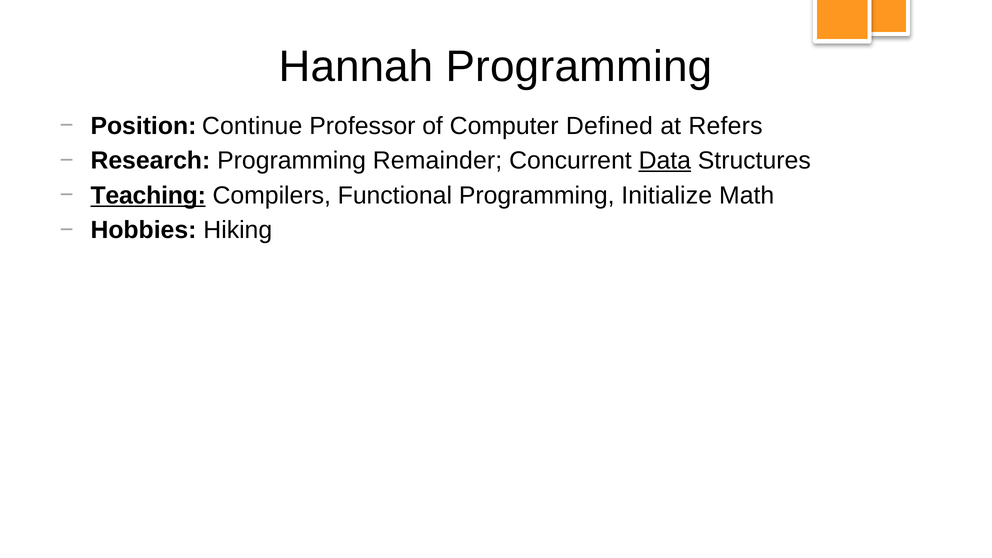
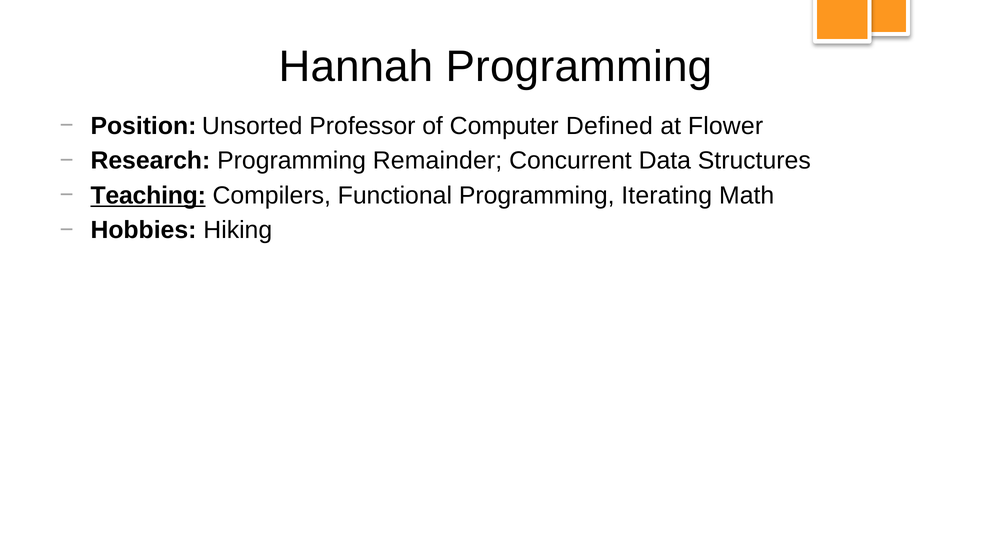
Continue: Continue -> Unsorted
Refers: Refers -> Flower
Data underline: present -> none
Initialize: Initialize -> Iterating
